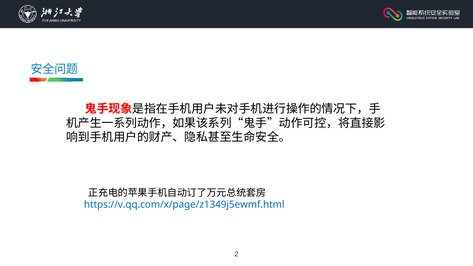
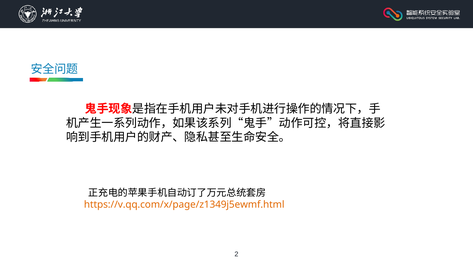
https://v.qq.com/x/page/z1349j5ewmf.html colour: blue -> orange
